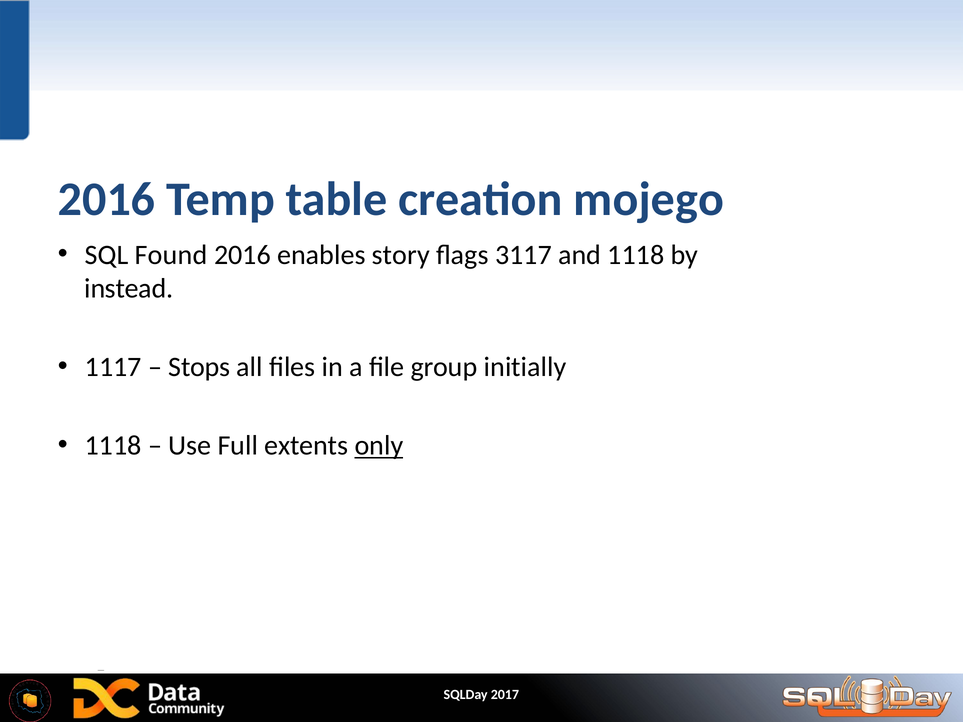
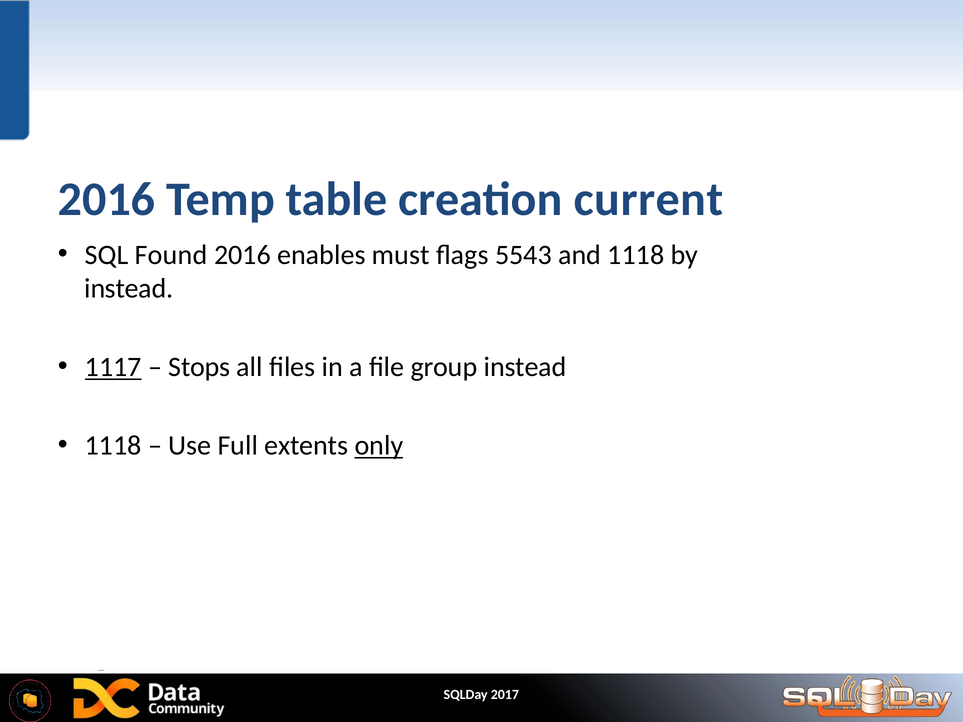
mojego: mojego -> current
story: story -> must
3117: 3117 -> 5543
1117 underline: none -> present
group initially: initially -> instead
